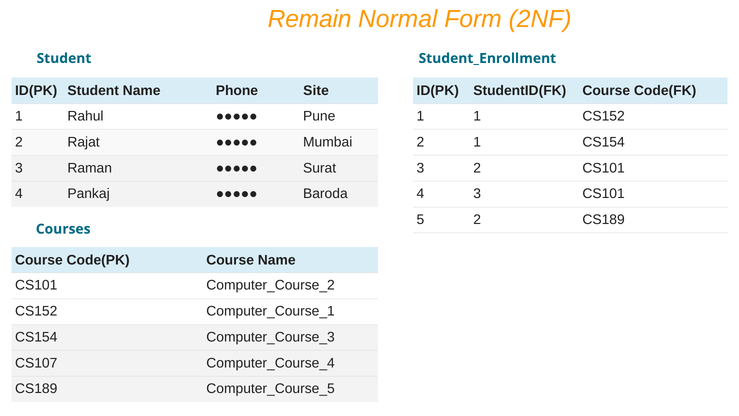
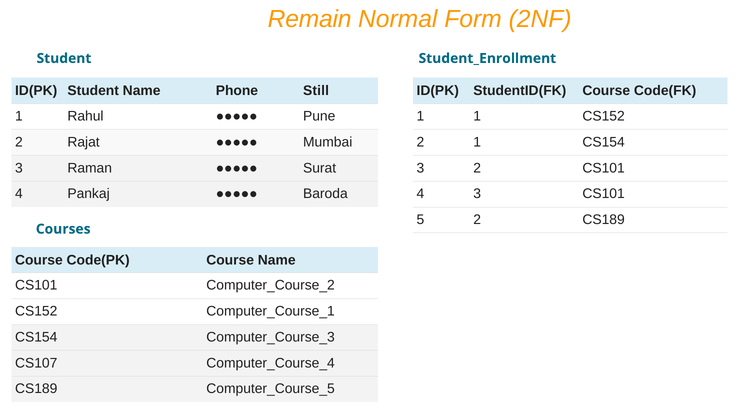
Site: Site -> Still
